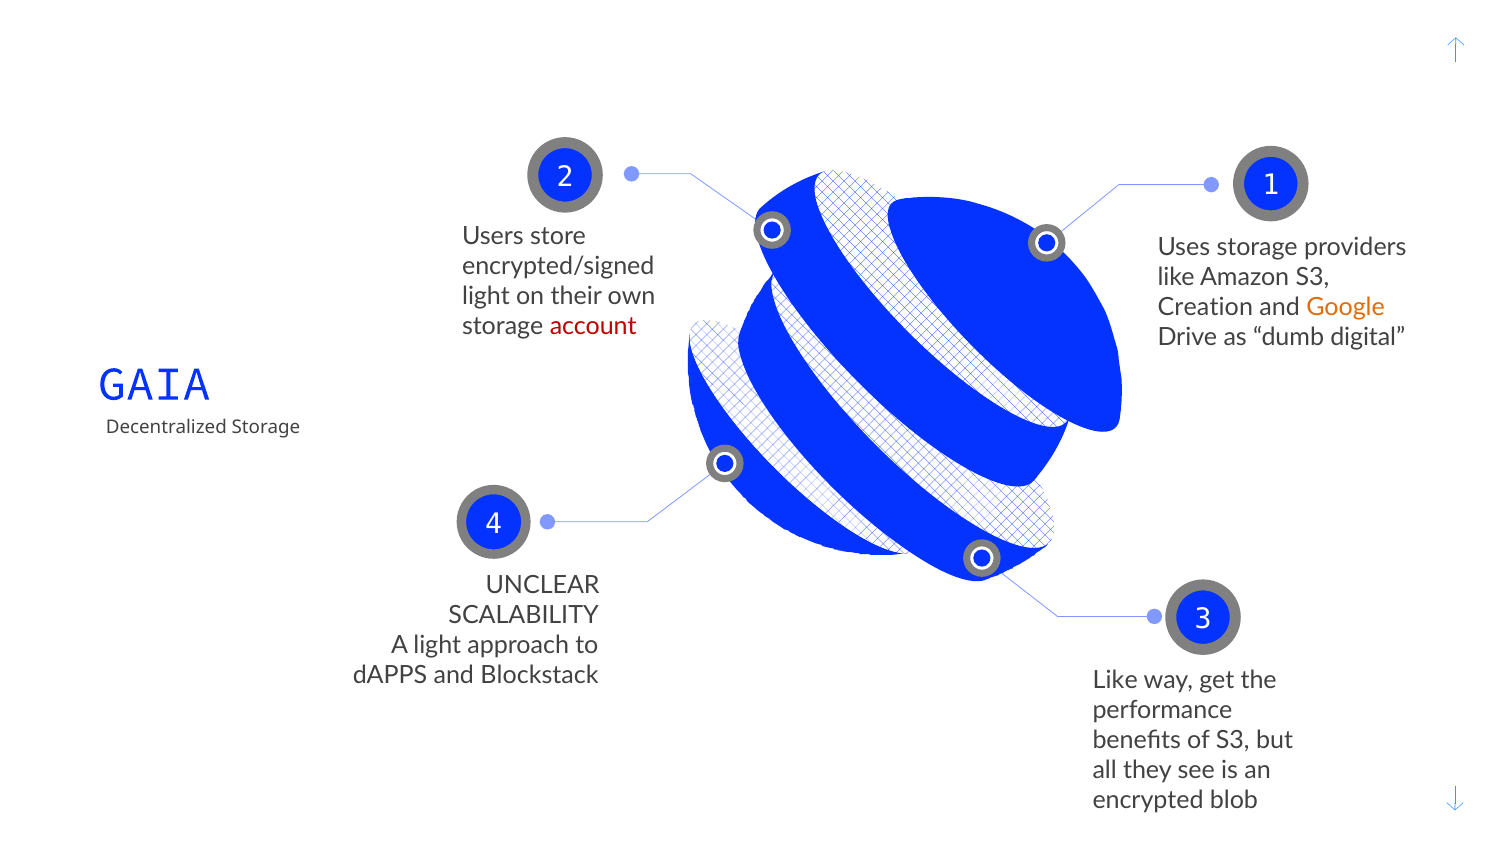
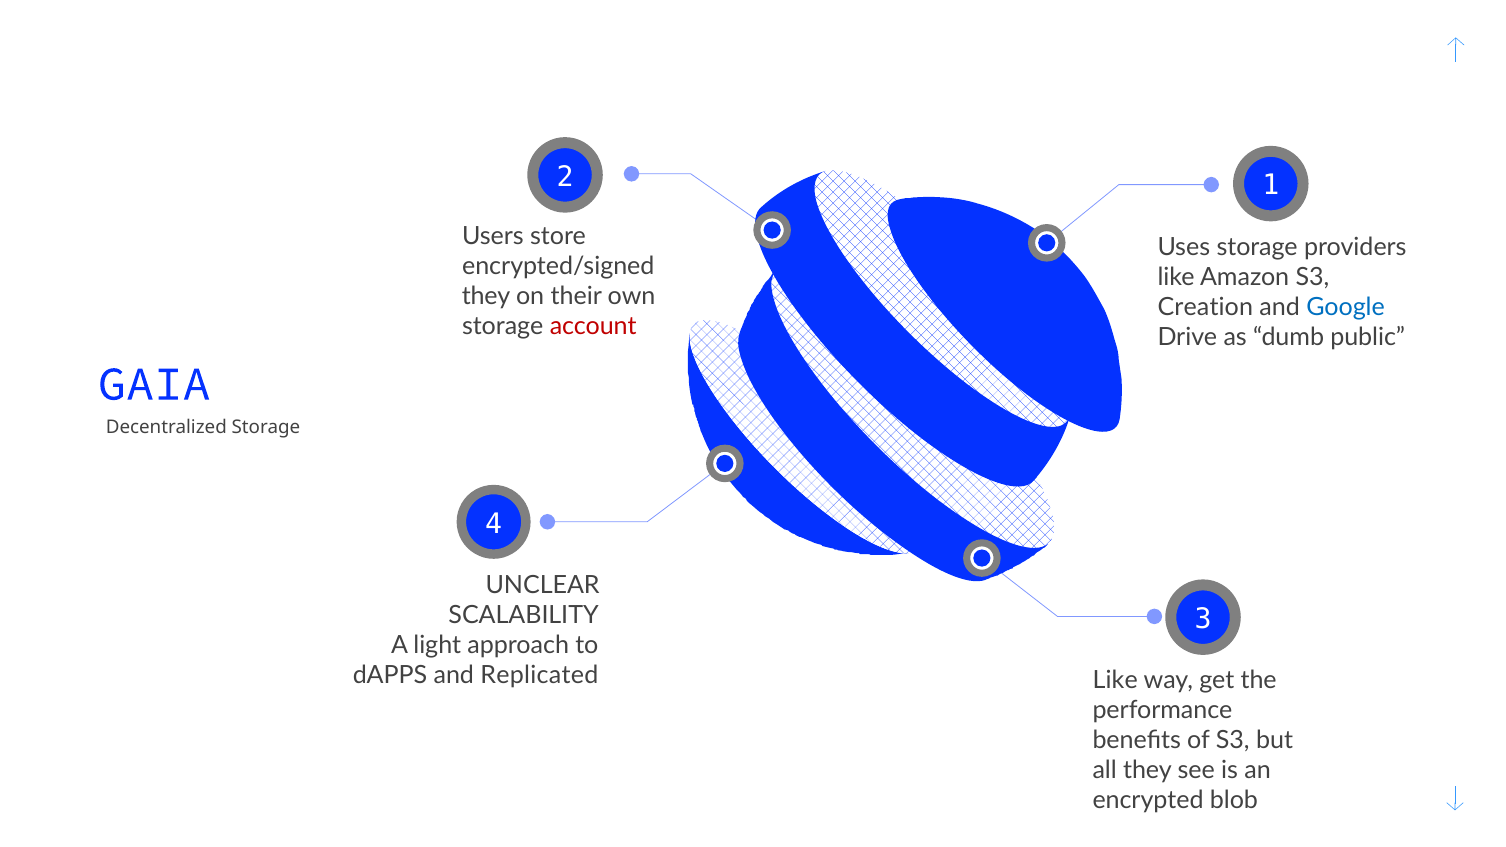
light at (486, 296): light -> they
Google colour: orange -> blue
digital: digital -> public
Blockstack: Blockstack -> Replicated
